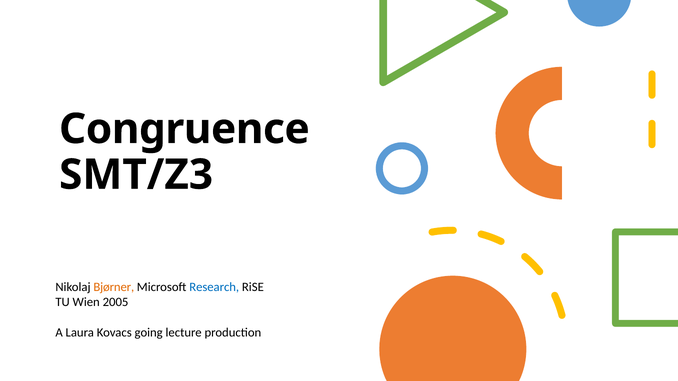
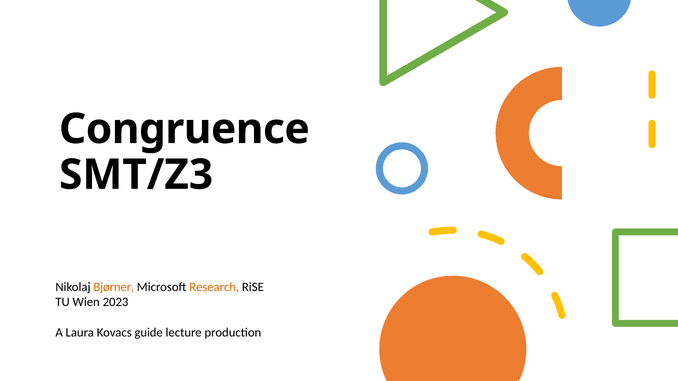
Research colour: blue -> orange
2005: 2005 -> 2023
going: going -> guide
